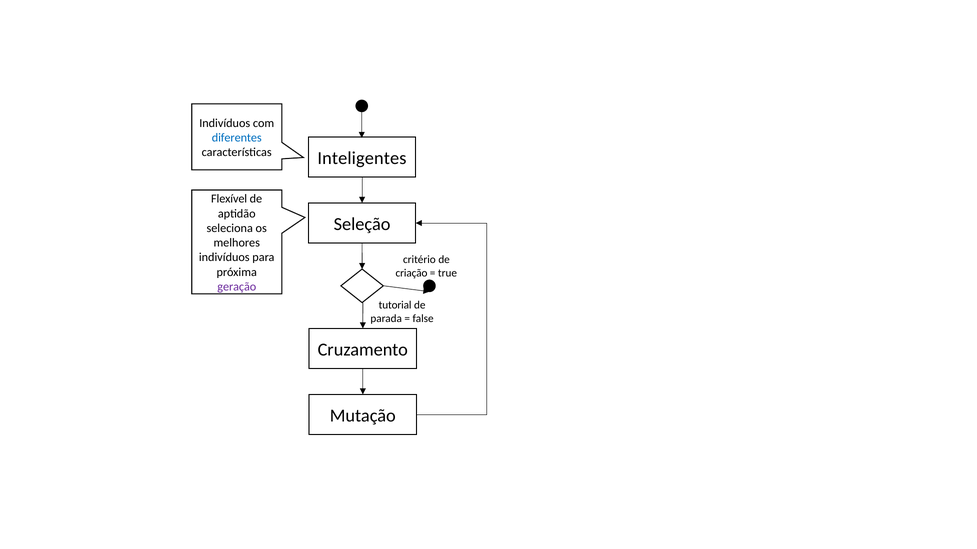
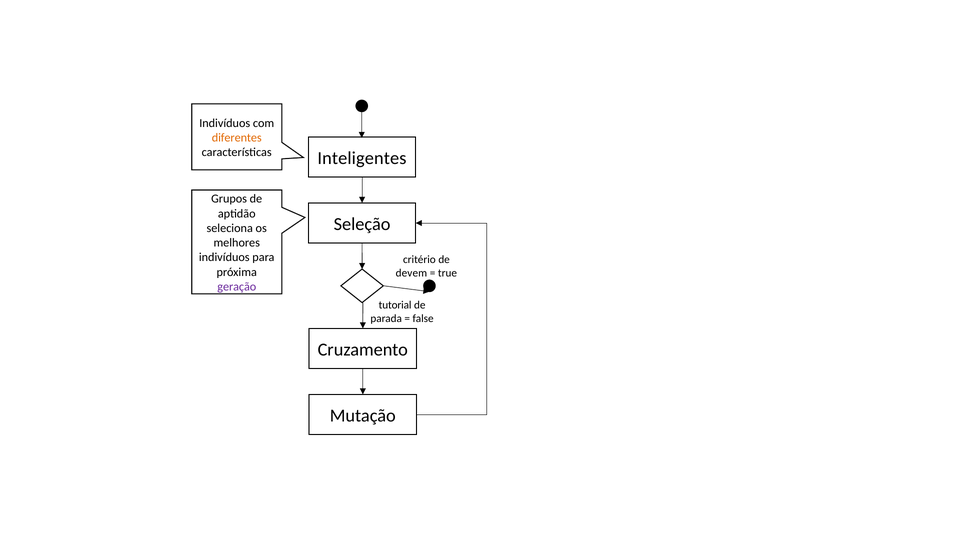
diferentes colour: blue -> orange
Flexível: Flexível -> Grupos
criação: criação -> devem
